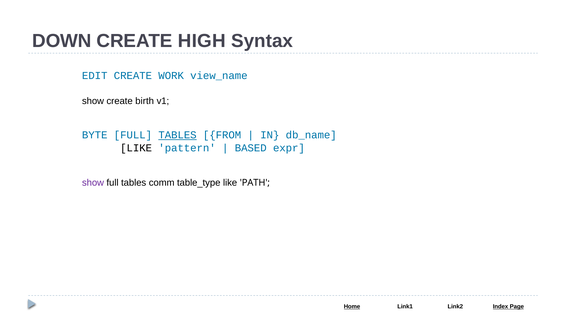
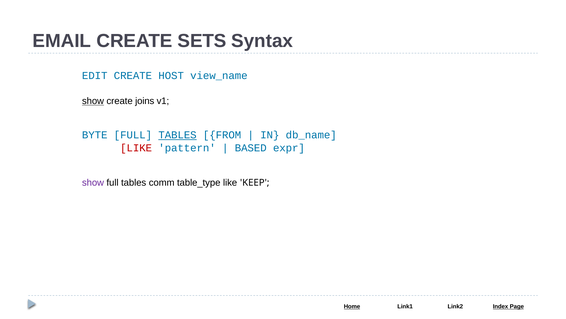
DOWN: DOWN -> EMAIL
HIGH: HIGH -> SETS
WORK: WORK -> HOST
show at (93, 101) underline: none -> present
birth: birth -> joins
LIKE at (136, 148) colour: black -> red
PATH: PATH -> KEEP
